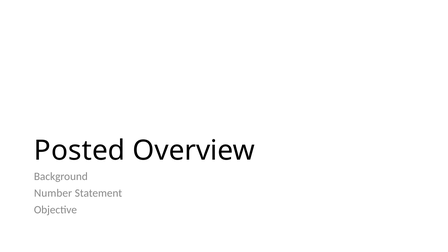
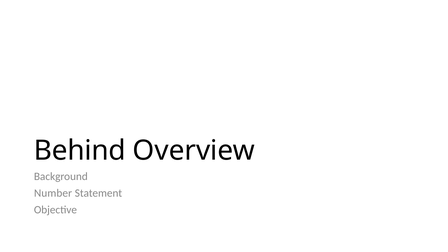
Posted: Posted -> Behind
